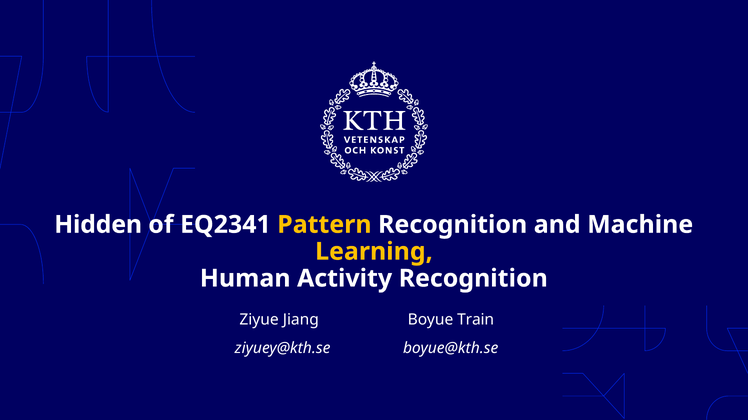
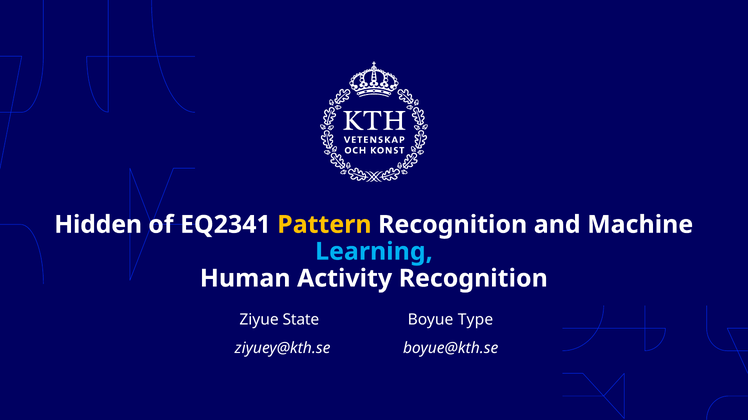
Learning colour: yellow -> light blue
Jiang: Jiang -> State
Train: Train -> Type
